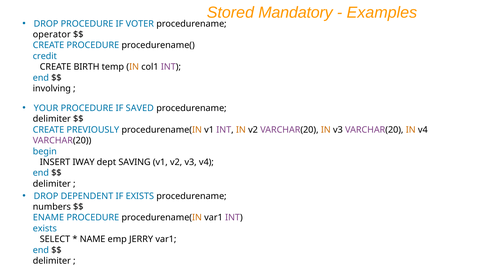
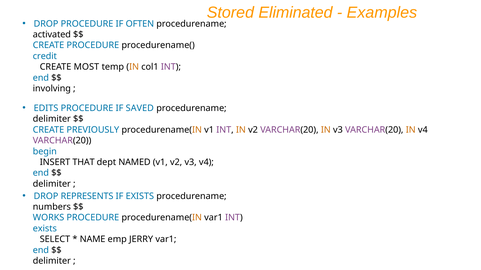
Mandatory: Mandatory -> Eliminated
VOTER: VOTER -> OFTEN
operator: operator -> activated
BIRTH: BIRTH -> MOST
YOUR: YOUR -> EDITS
IWAY: IWAY -> THAT
SAVING: SAVING -> NAMED
DEPENDENT: DEPENDENT -> REPRESENTS
ENAME: ENAME -> WORKS
